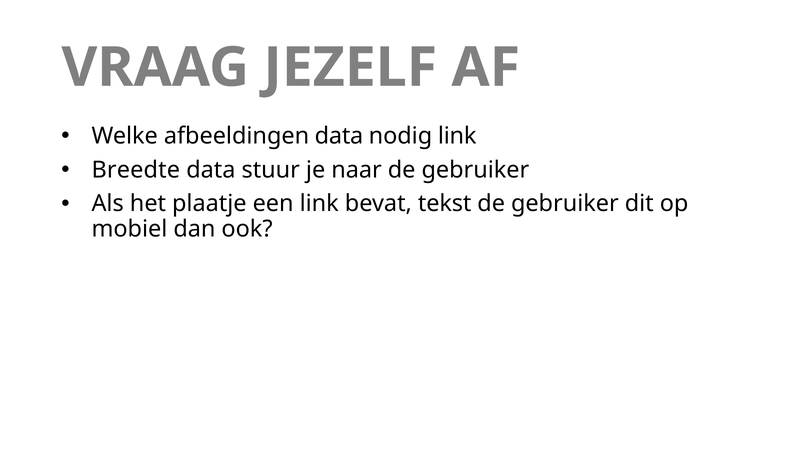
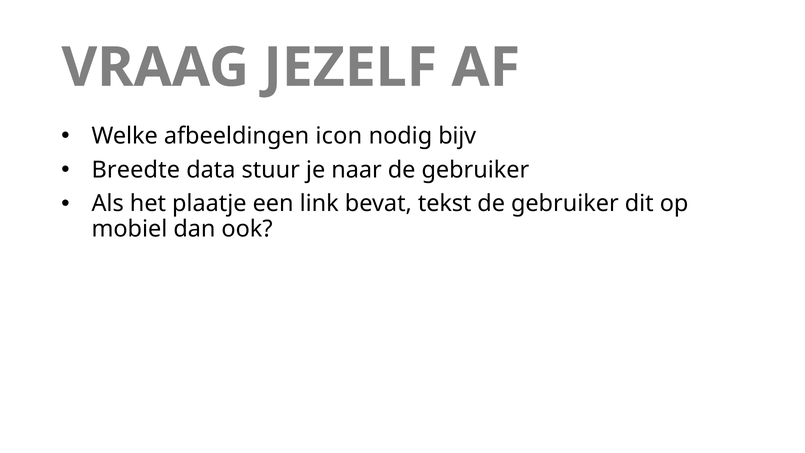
afbeeldingen data: data -> icon
nodig link: link -> bijv
